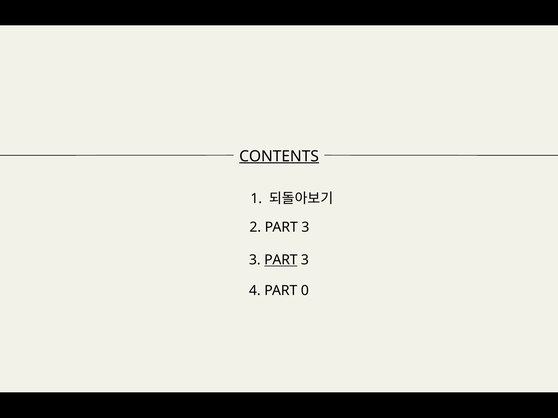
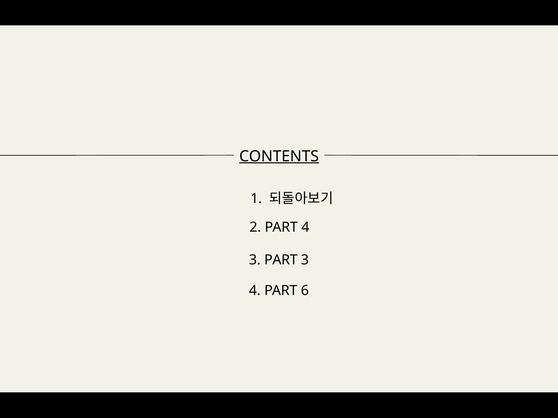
2 PART 3: 3 -> 4
PART at (281, 260) underline: present -> none
0: 0 -> 6
